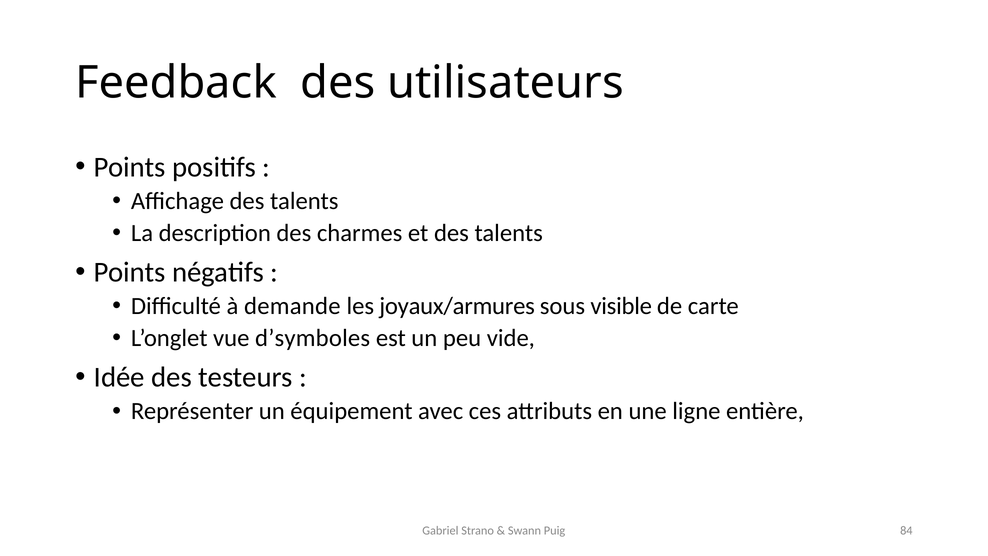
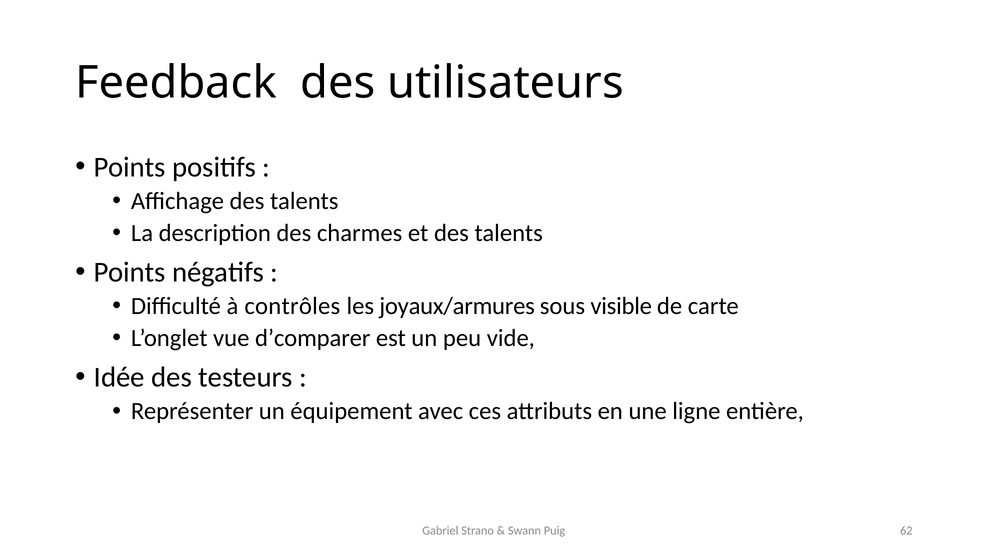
demande: demande -> contrôles
d’symboles: d’symboles -> d’comparer
84: 84 -> 62
